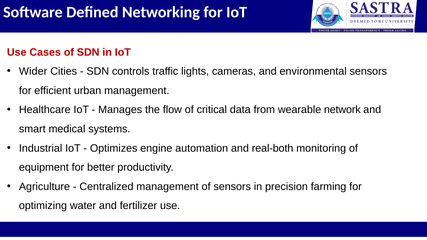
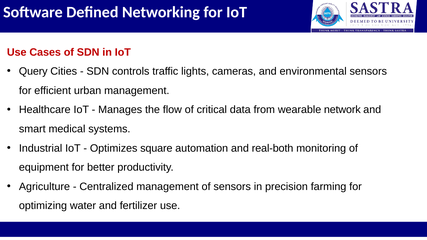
Wider: Wider -> Query
engine: engine -> square
